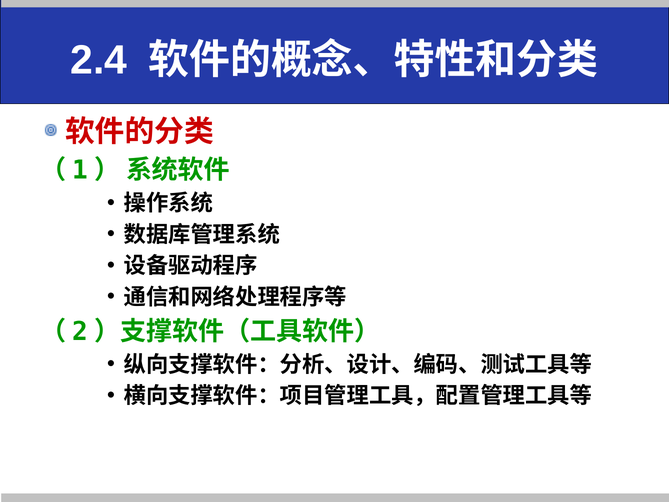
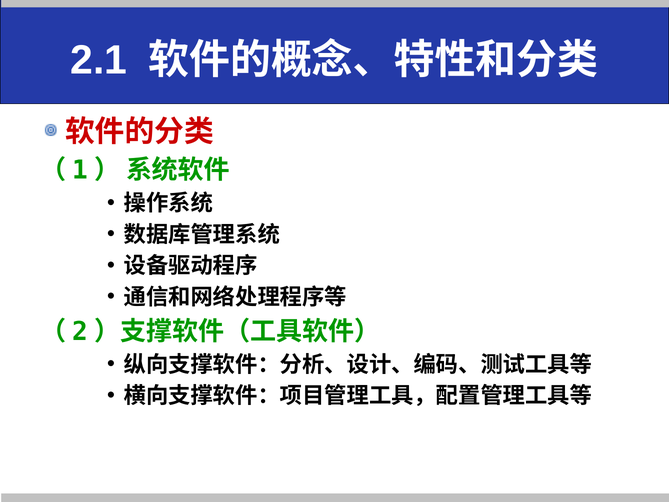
2.4: 2.4 -> 2.1
